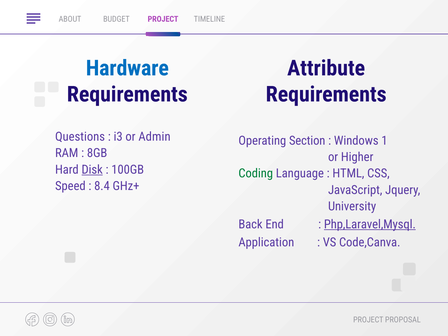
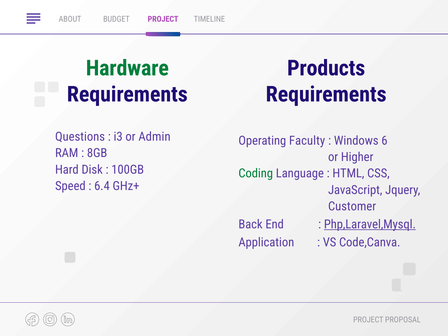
Hardware colour: blue -> green
Attribute: Attribute -> Products
Section: Section -> Faculty
1: 1 -> 6
Disk underline: present -> none
8.4: 8.4 -> 6.4
University: University -> Customer
